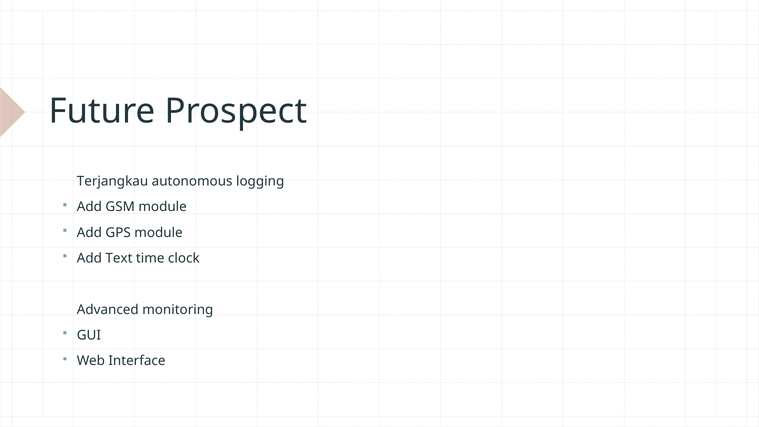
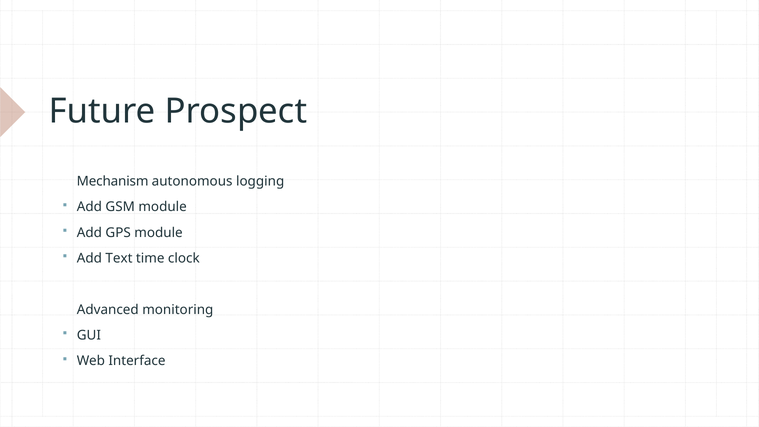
Terjangkau: Terjangkau -> Mechanism
